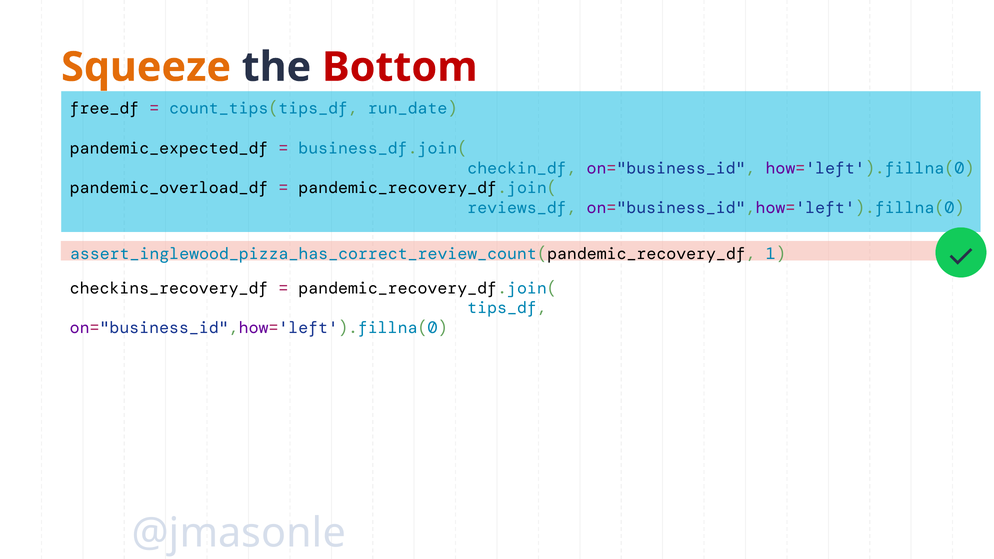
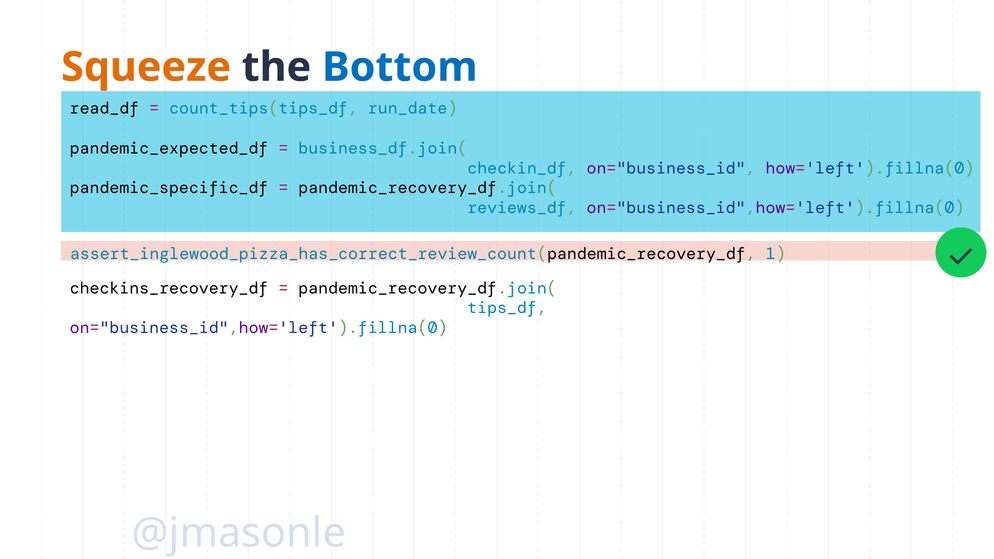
Bottom colour: red -> blue
free_df: free_df -> read_df
pandemic_overload_df: pandemic_overload_df -> pandemic_specific_df
